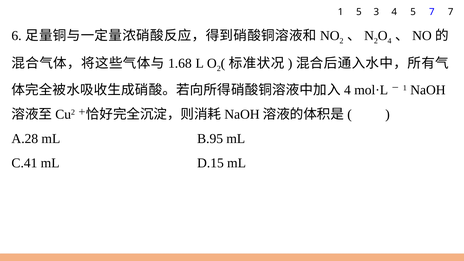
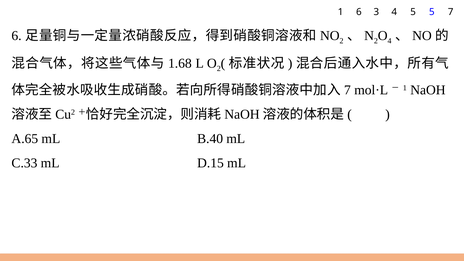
1 5: 5 -> 6
4 7: 7 -> 5
4 at (347, 90): 4 -> 7
A.28: A.28 -> A.65
B.95: B.95 -> B.40
C.41: C.41 -> C.33
